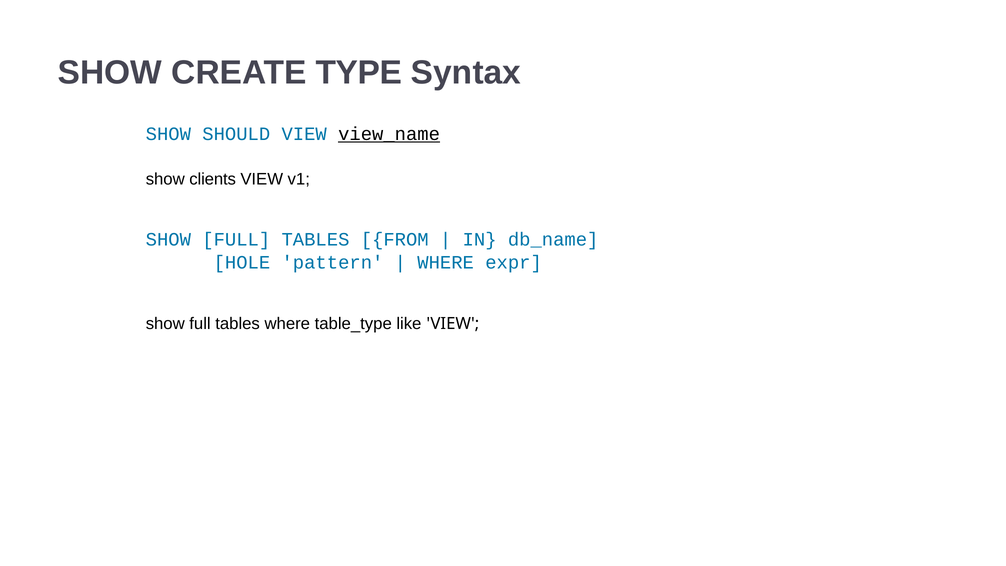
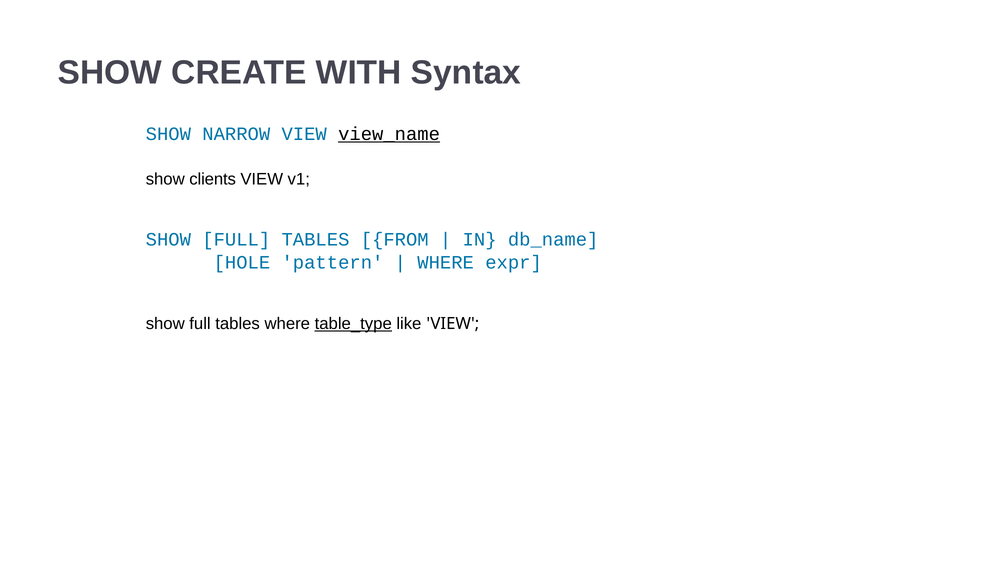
TYPE: TYPE -> WITH
SHOULD: SHOULD -> NARROW
table_type underline: none -> present
